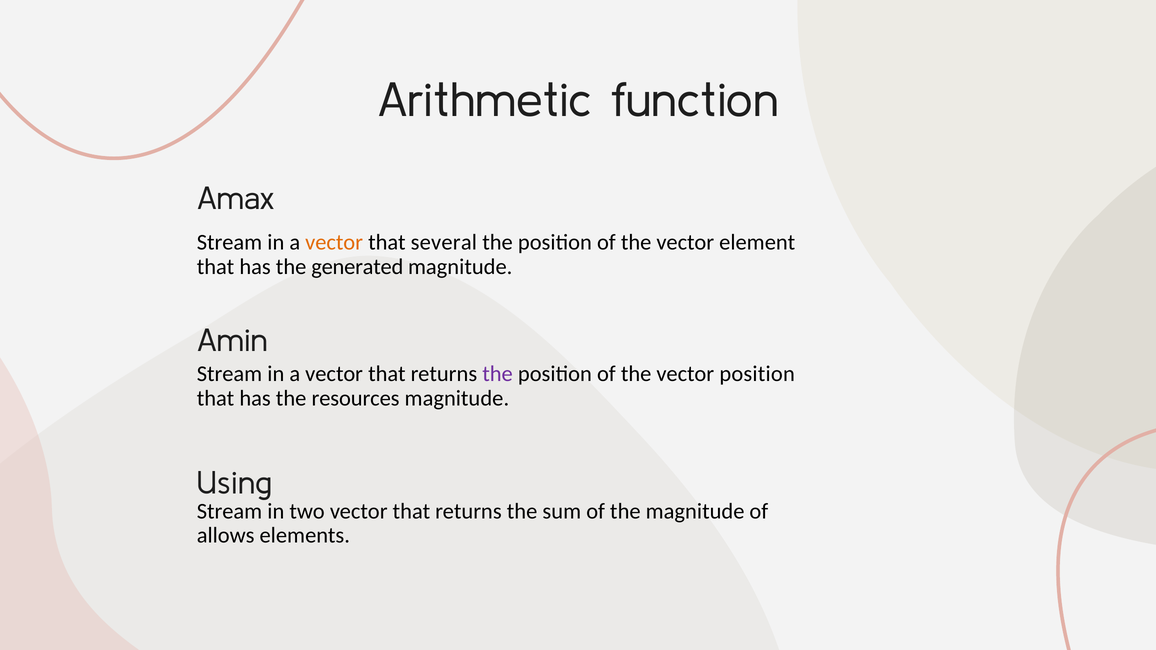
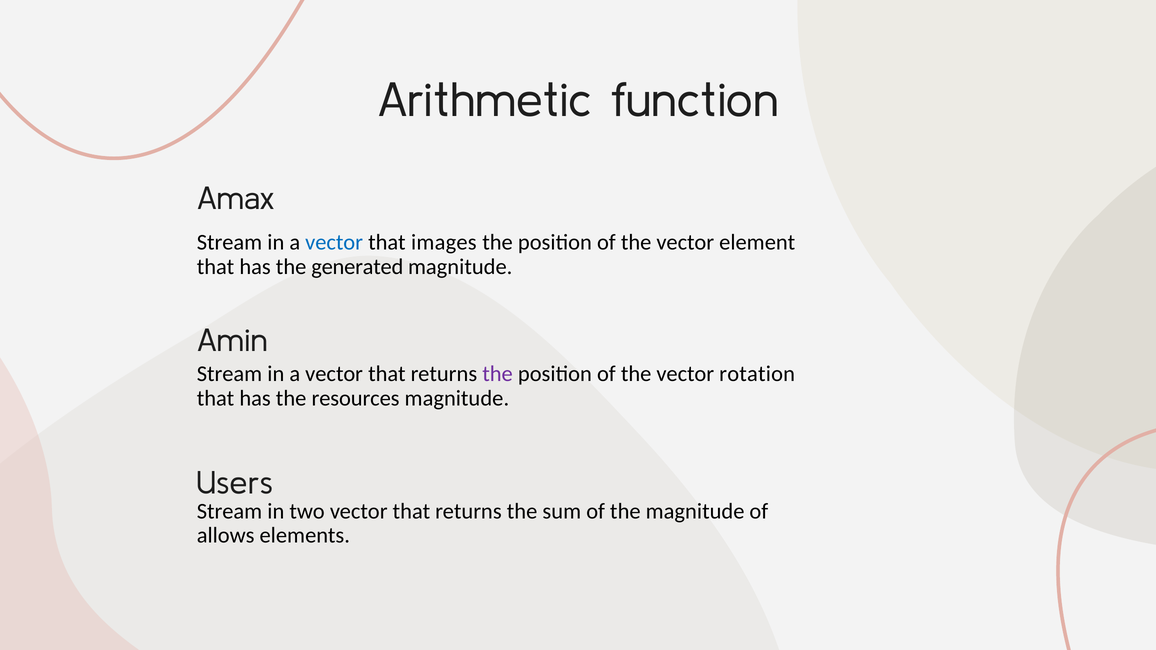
vector at (334, 243) colour: orange -> blue
several: several -> images
vector position: position -> rotation
Using: Using -> Users
